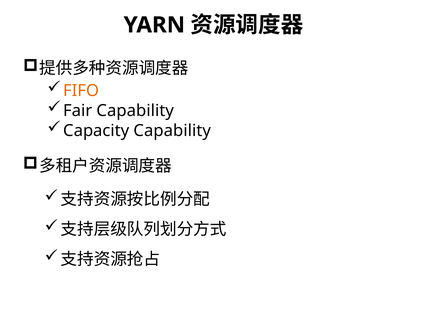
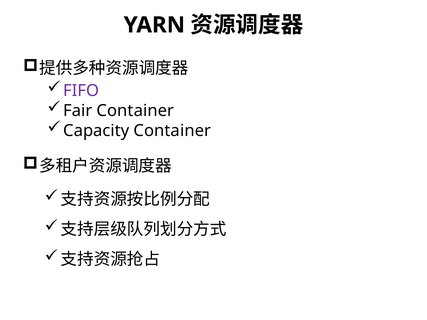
FIFO colour: orange -> purple
Fair Capability: Capability -> Container
Capacity Capability: Capability -> Container
